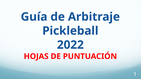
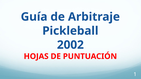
2022: 2022 -> 2002
